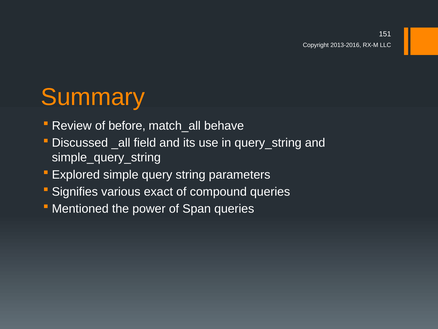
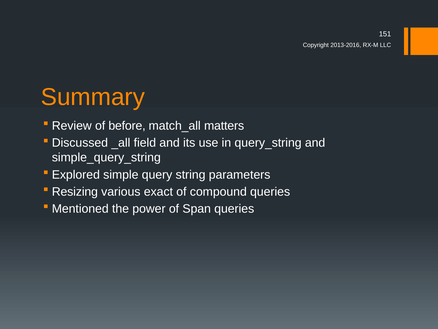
behave: behave -> matters
Signifies: Signifies -> Resizing
